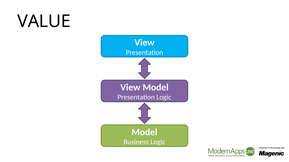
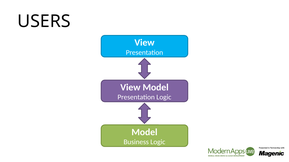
VALUE: VALUE -> USERS
